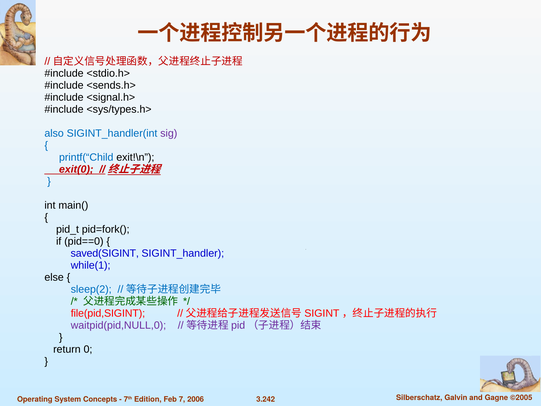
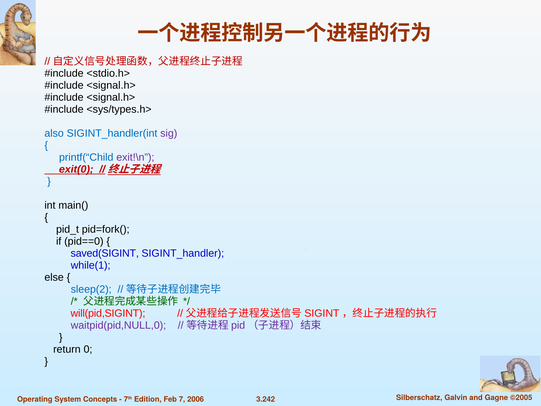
<sends.h> at (111, 85): <sends.h> -> <signal.h>
exit!\n colour: black -> purple
file(pid,SIGINT: file(pid,SIGINT -> will(pid,SIGINT
